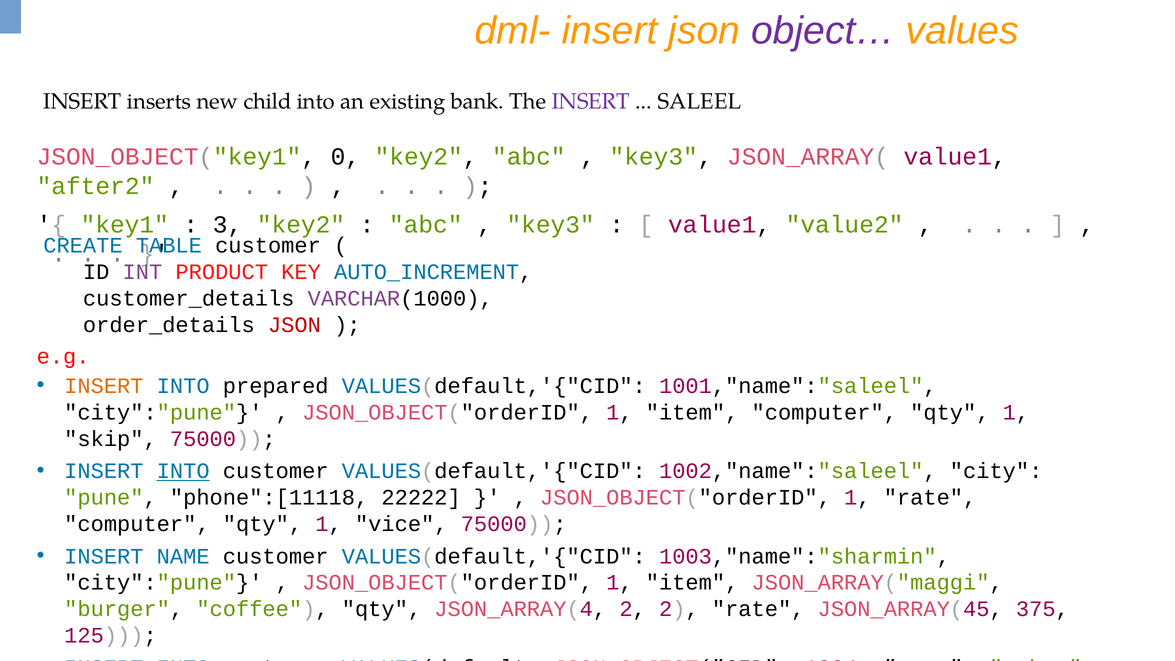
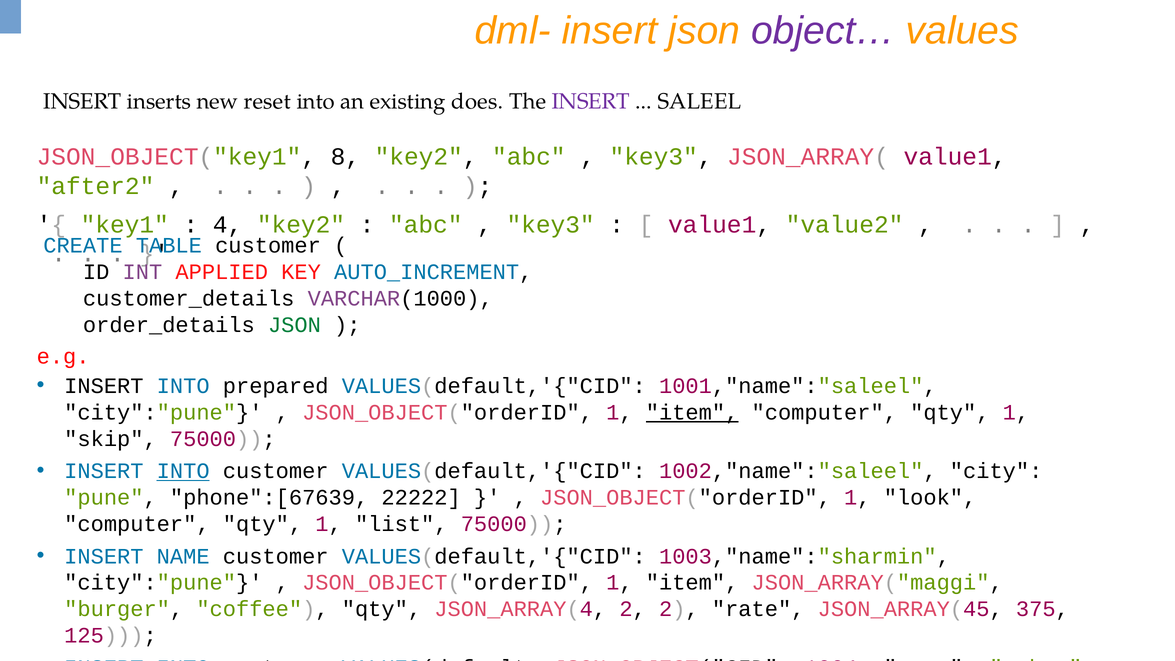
child: child -> reset
bank: bank -> does
0: 0 -> 8
3: 3 -> 4
PRODUCT: PRODUCT -> APPLIED
JSON at (294, 325) colour: red -> green
INSERT at (104, 386) colour: orange -> black
item at (692, 412) underline: none -> present
phone":[11118: phone":[11118 -> phone":[67639
JSON_OBJECT("orderID 1 rate: rate -> look
vice: vice -> list
